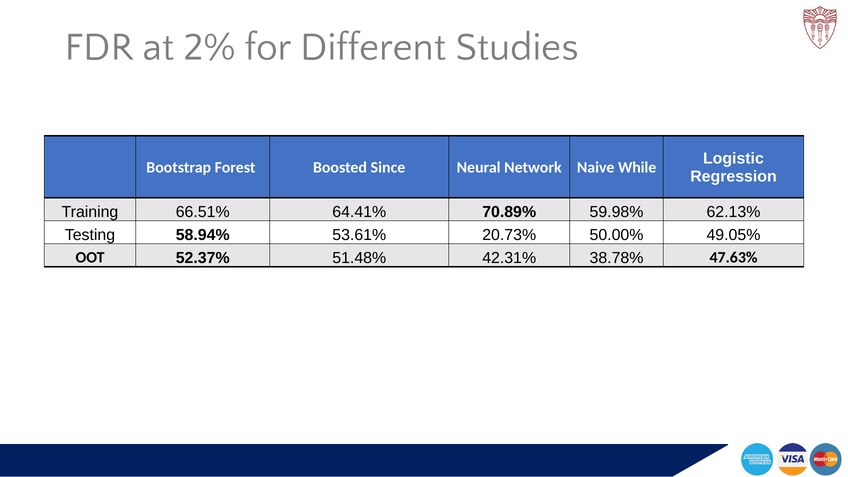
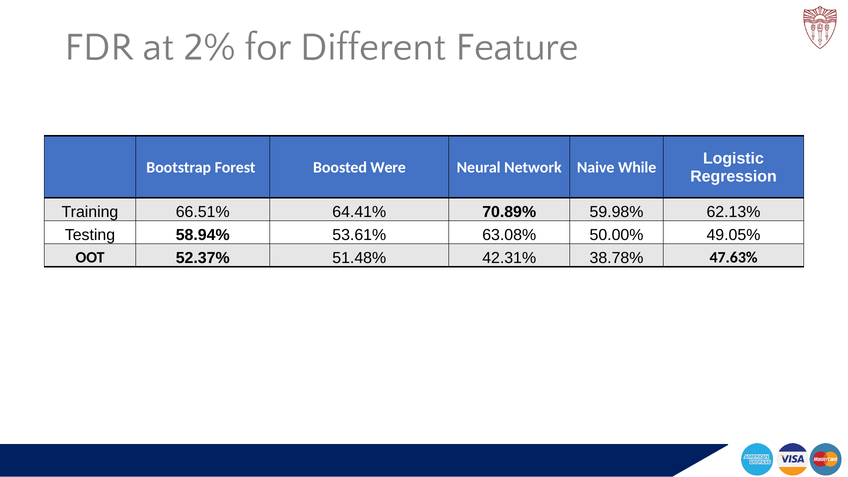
Studies: Studies -> Feature
Since: Since -> Were
20.73%: 20.73% -> 63.08%
